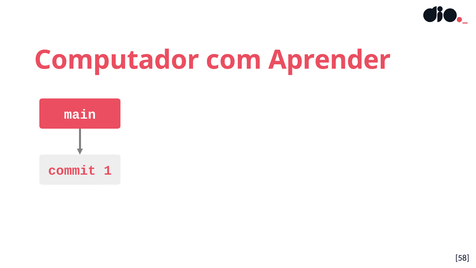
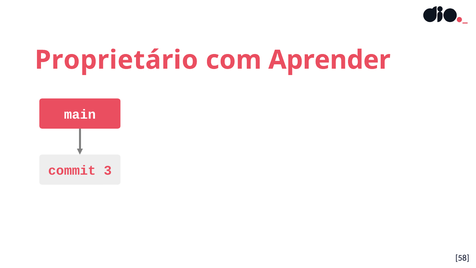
Computador: Computador -> Proprietário
1: 1 -> 3
